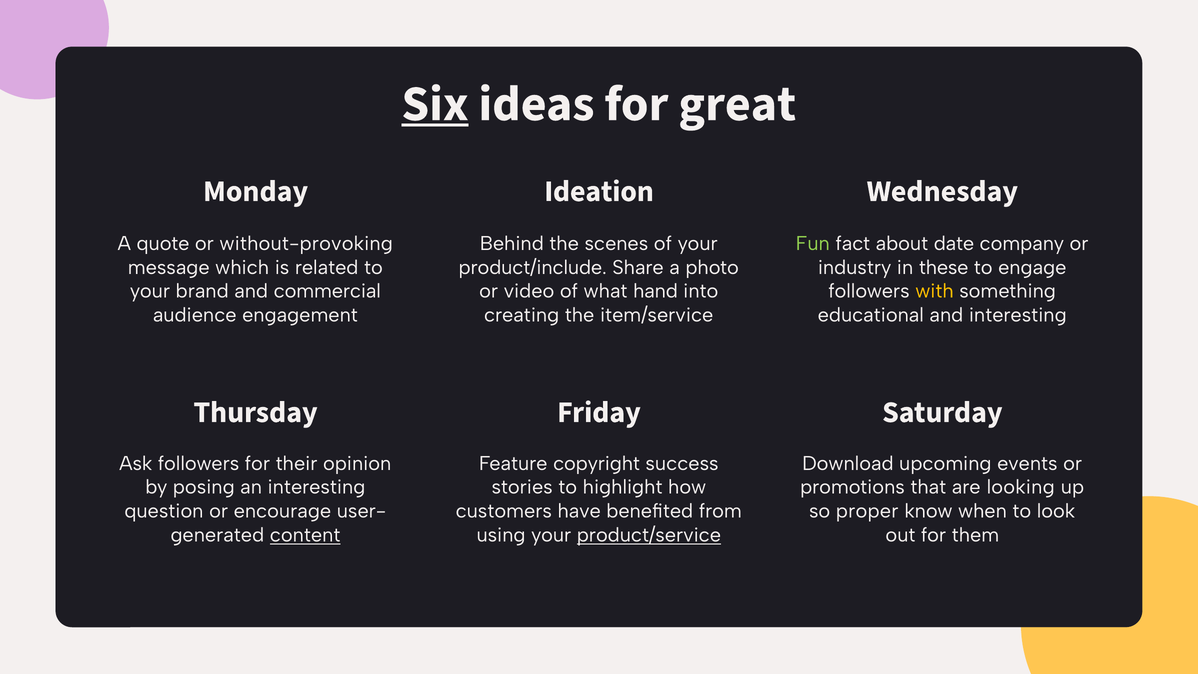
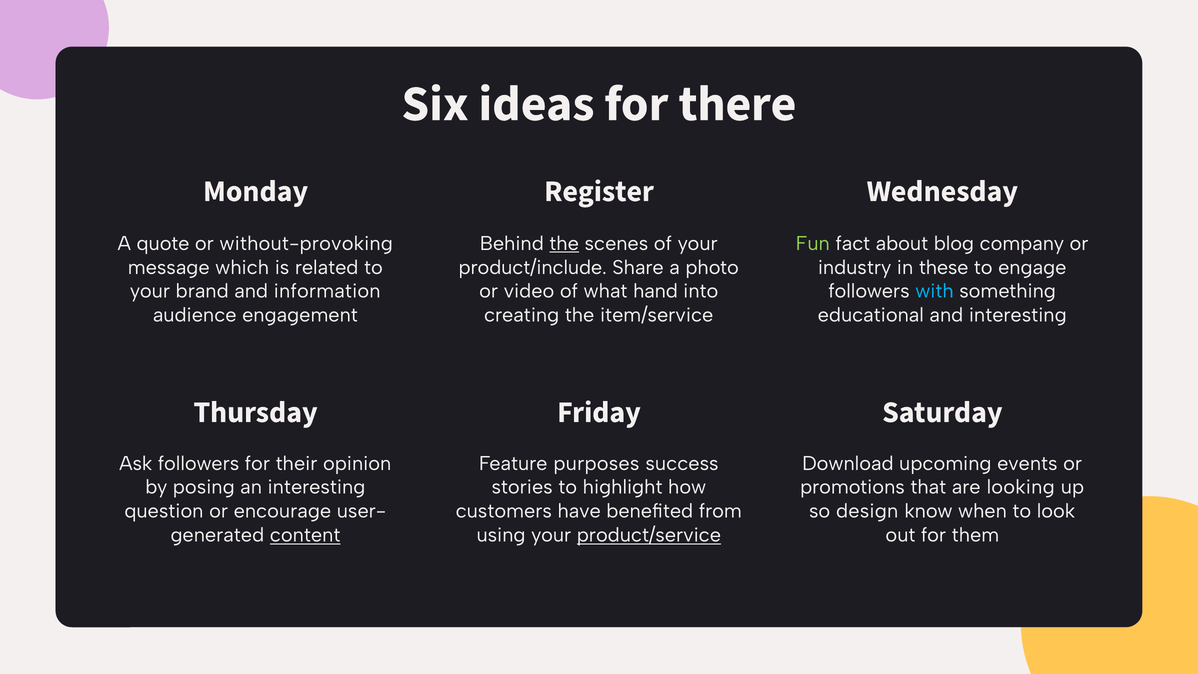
Six underline: present -> none
great: great -> there
Ideation: Ideation -> Register
the at (564, 243) underline: none -> present
date: date -> blog
commercial: commercial -> information
with colour: yellow -> light blue
copyright: copyright -> purposes
proper: proper -> design
